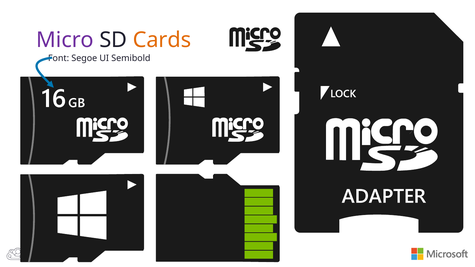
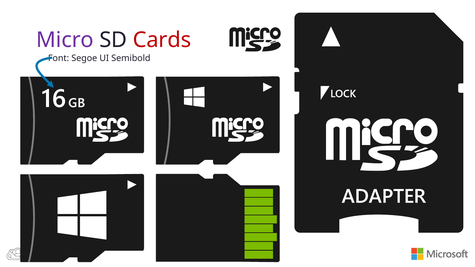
Cards colour: orange -> red
